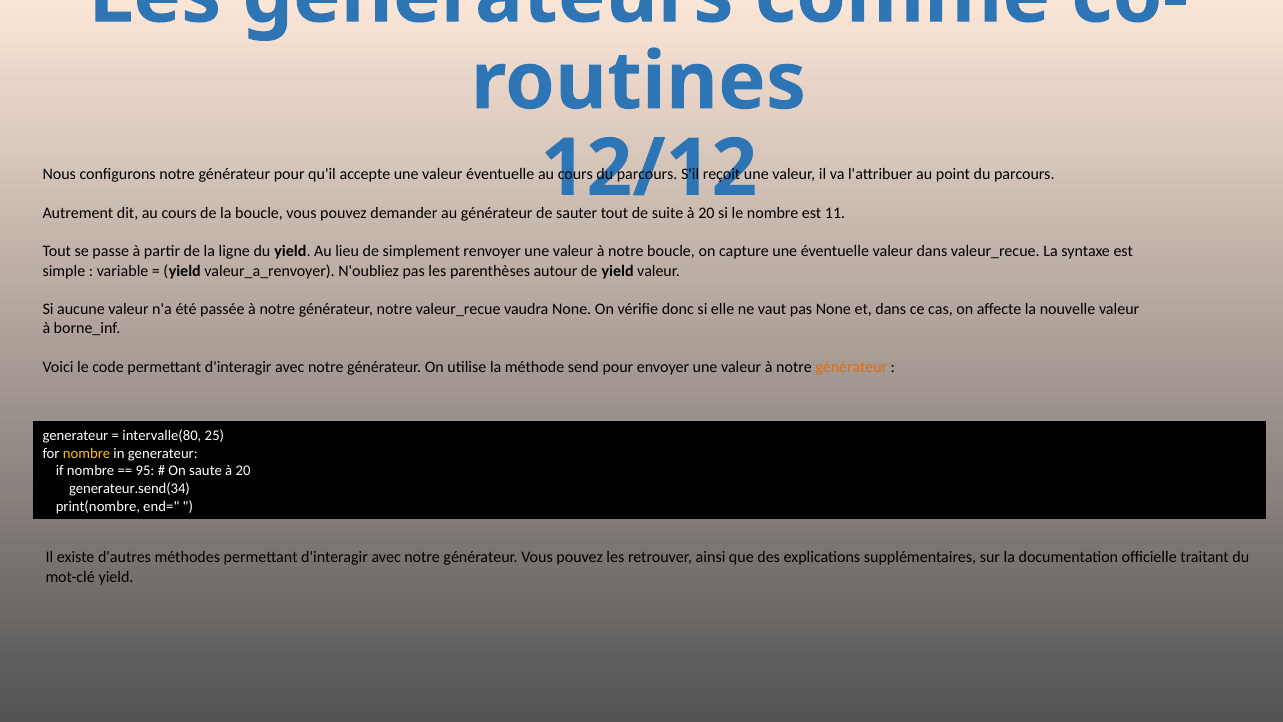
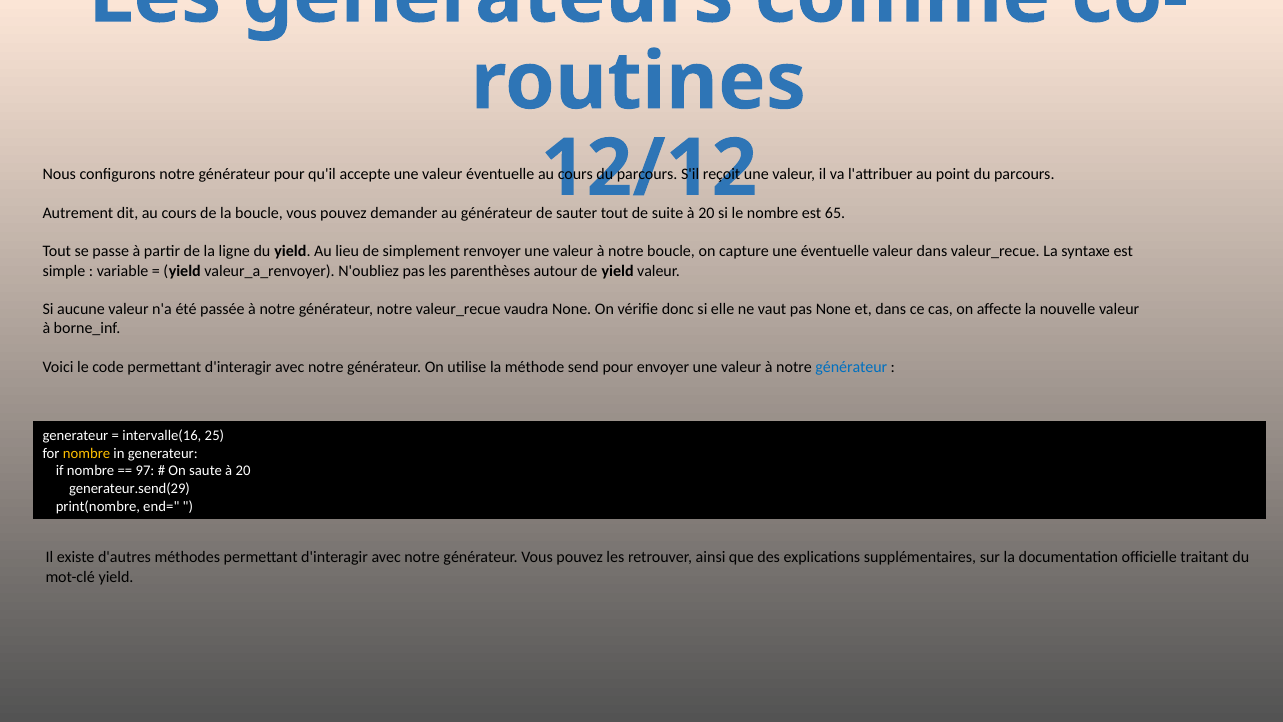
11: 11 -> 65
générateur at (851, 367) colour: orange -> blue
intervalle(80: intervalle(80 -> intervalle(16
95: 95 -> 97
generateur.send(34: generateur.send(34 -> generateur.send(29
